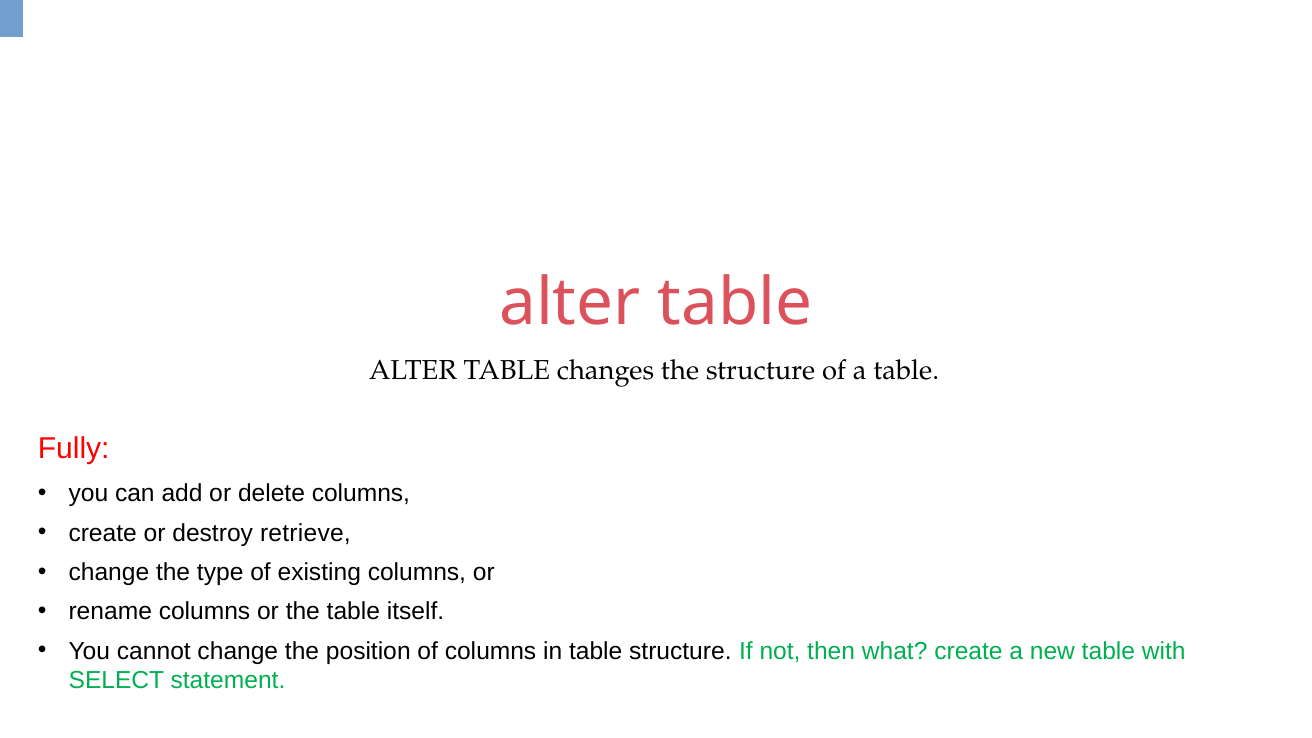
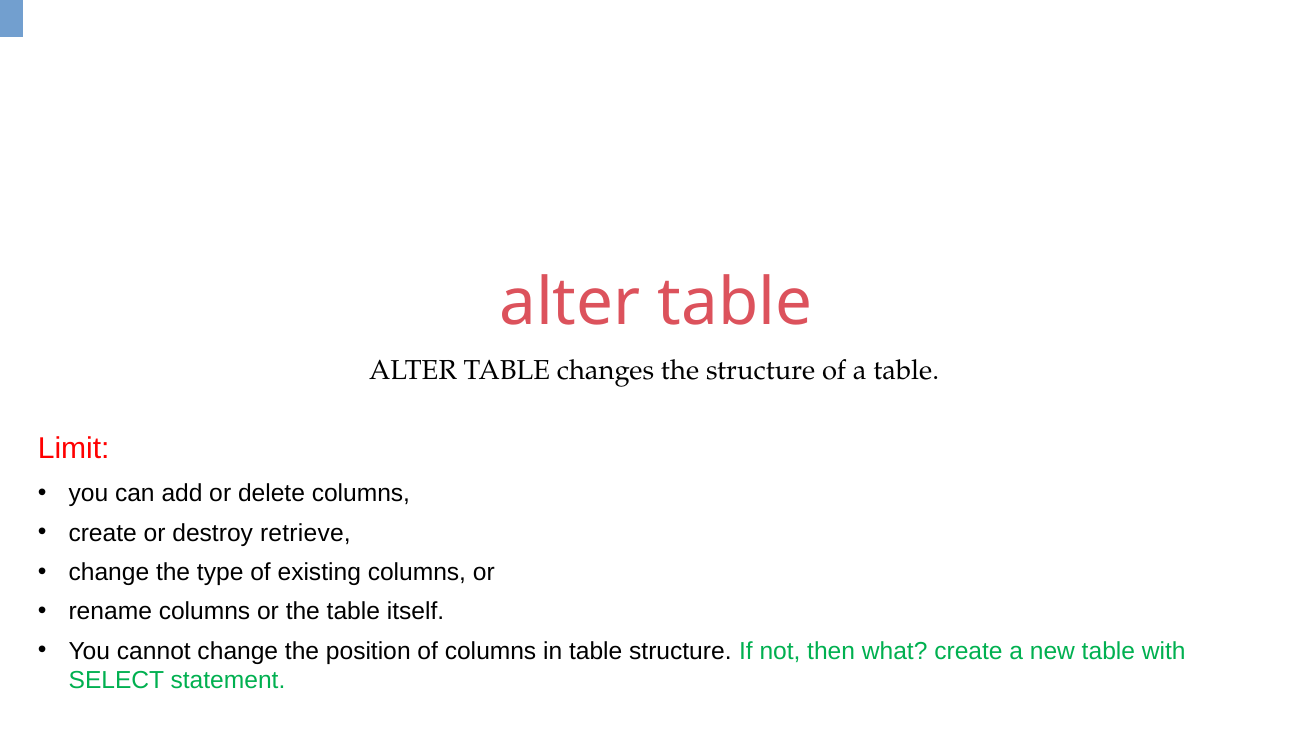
Fully: Fully -> Limit
